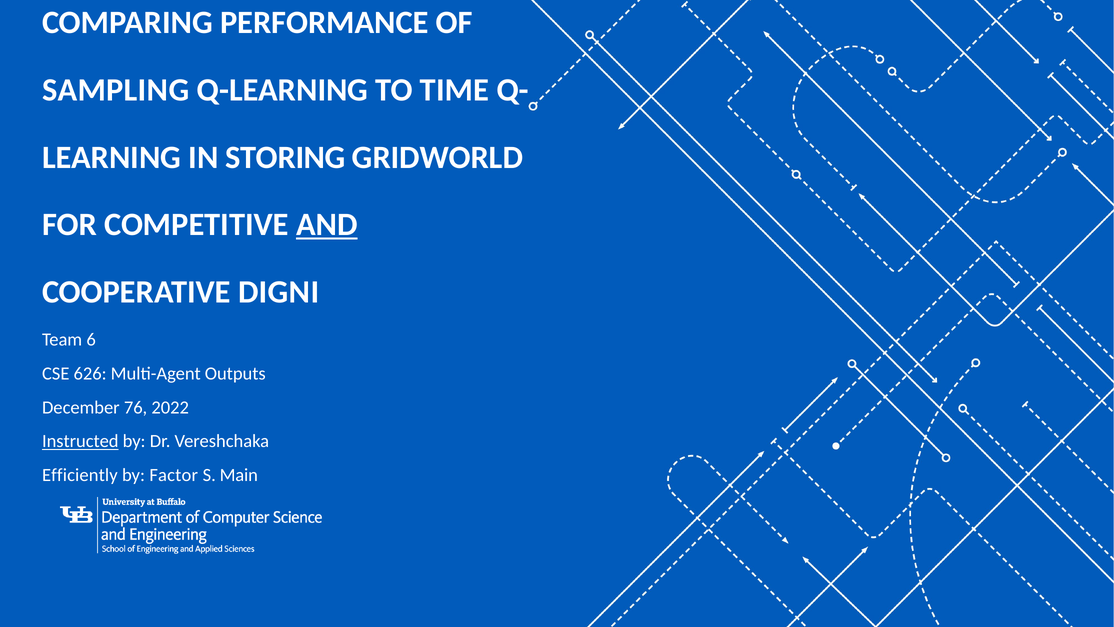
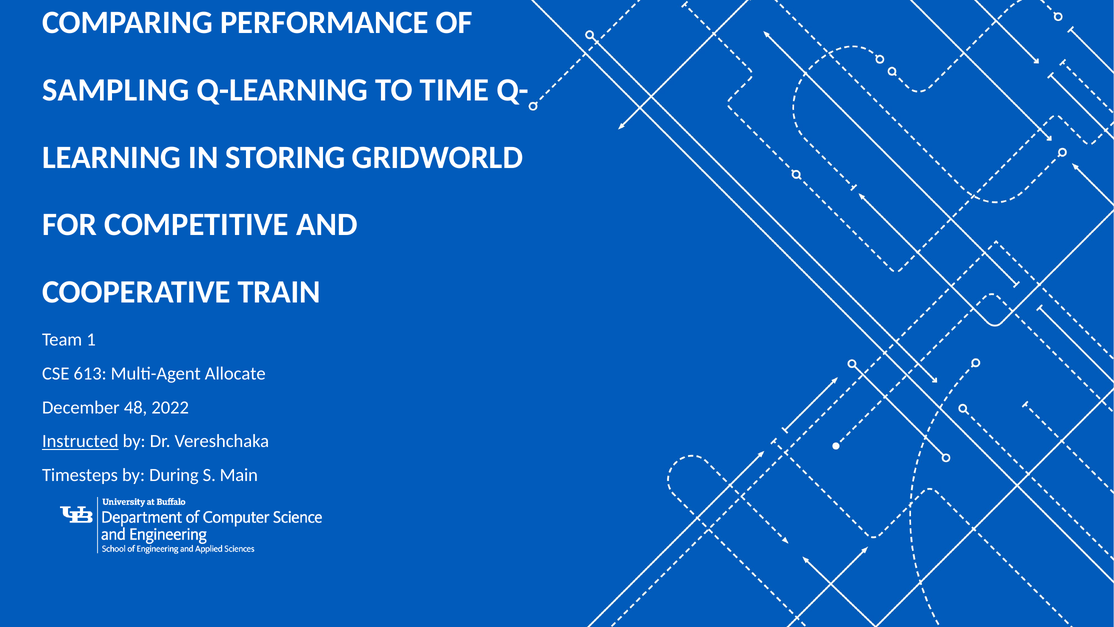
AND underline: present -> none
DIGNI: DIGNI -> TRAIN
Team 6: 6 -> 1
626: 626 -> 613
Outputs: Outputs -> Allocate
76: 76 -> 48
Efficiently: Efficiently -> Timesteps
Factor: Factor -> During
